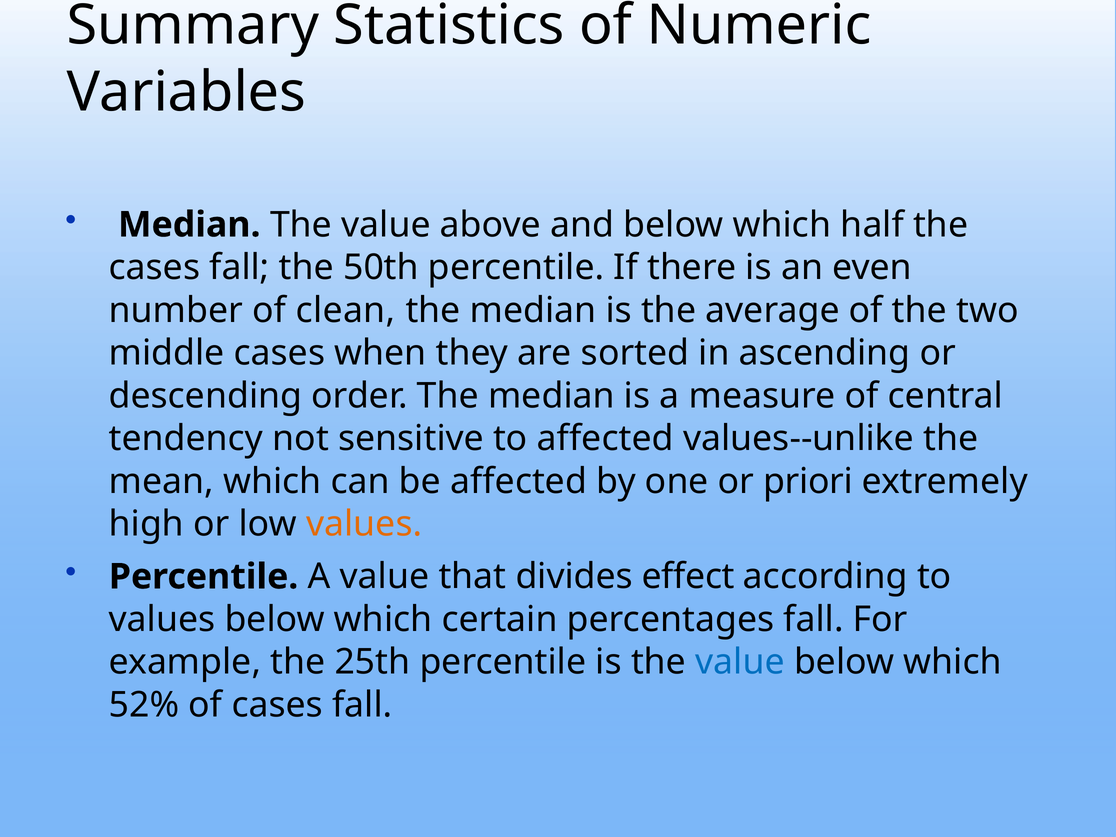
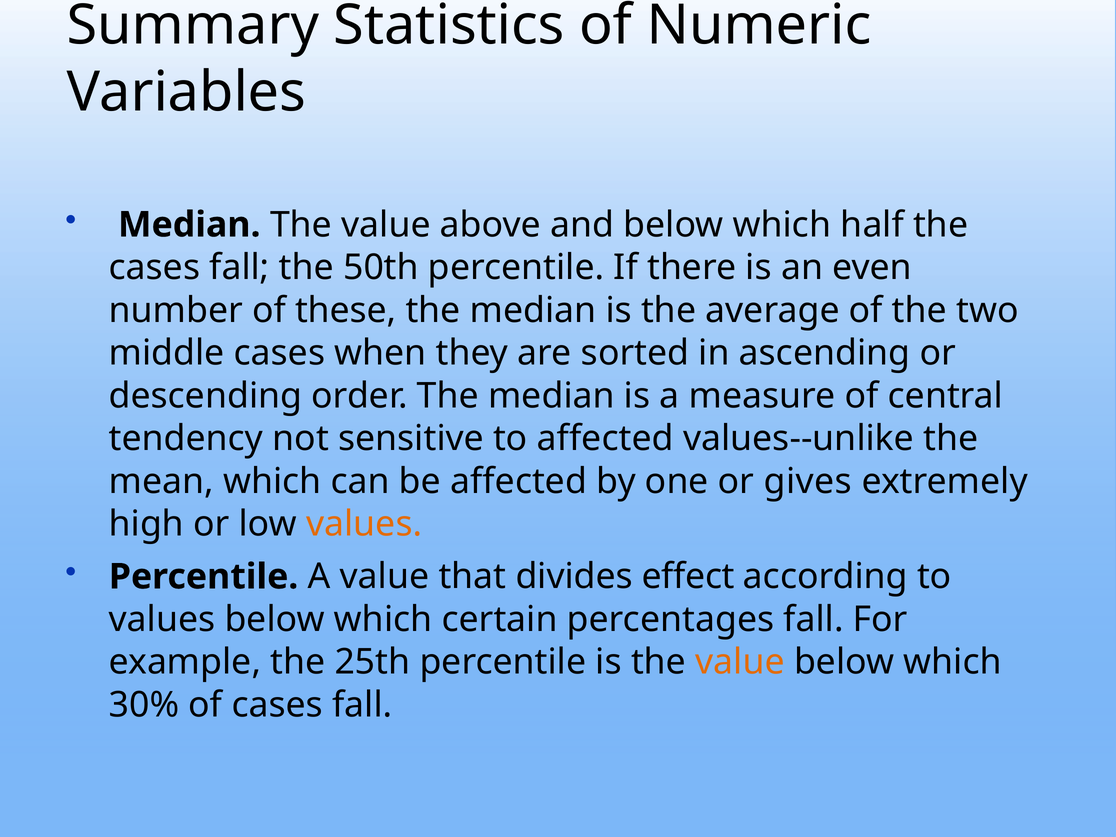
clean: clean -> these
priori: priori -> gives
value at (740, 662) colour: blue -> orange
52%: 52% -> 30%
